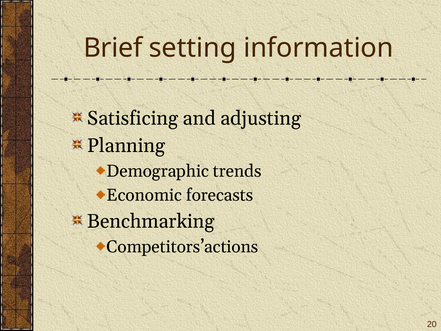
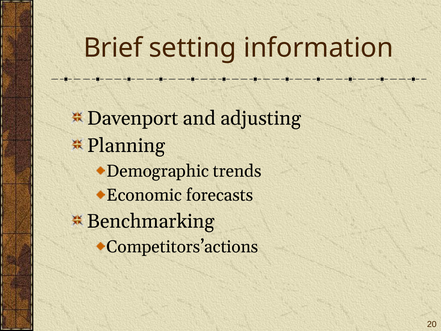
Satisficing: Satisficing -> Davenport
